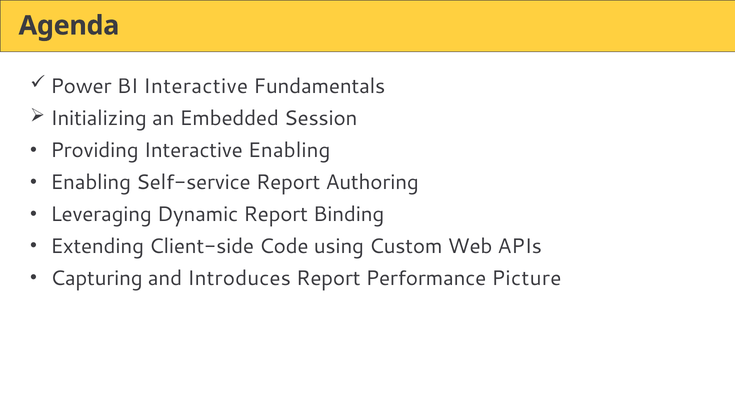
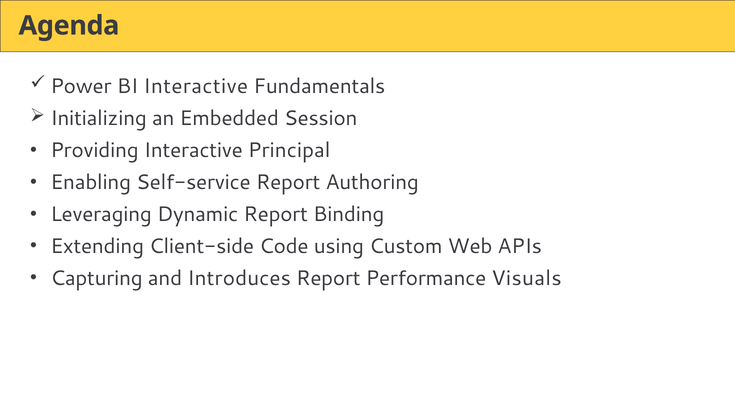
Interactive Enabling: Enabling -> Principal
Picture: Picture -> Visuals
